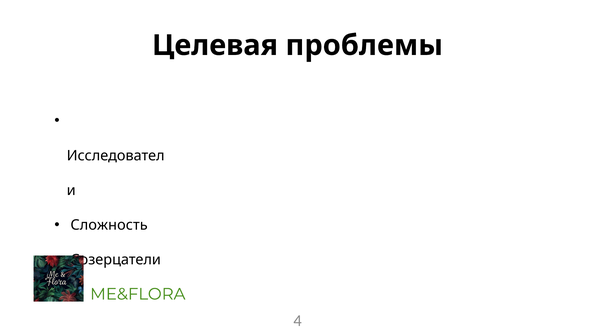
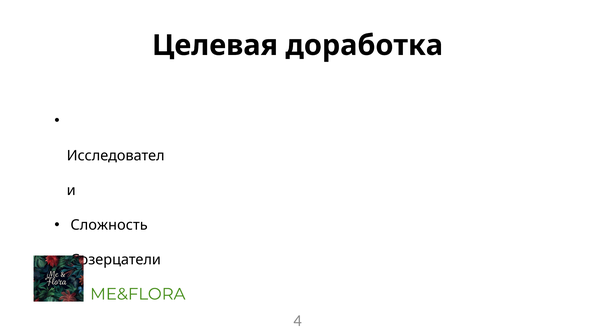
проблемы: проблемы -> доработка
